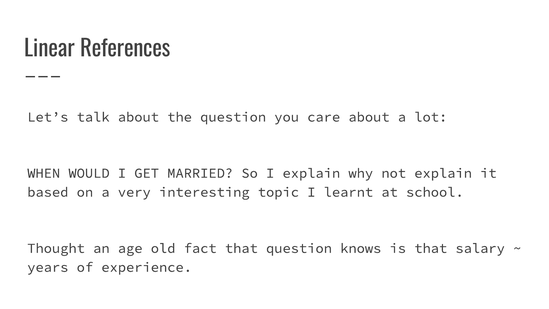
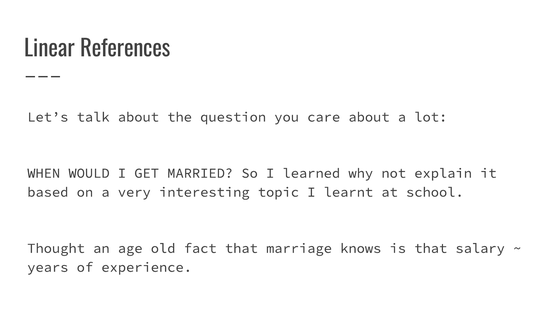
I explain: explain -> learned
that question: question -> marriage
